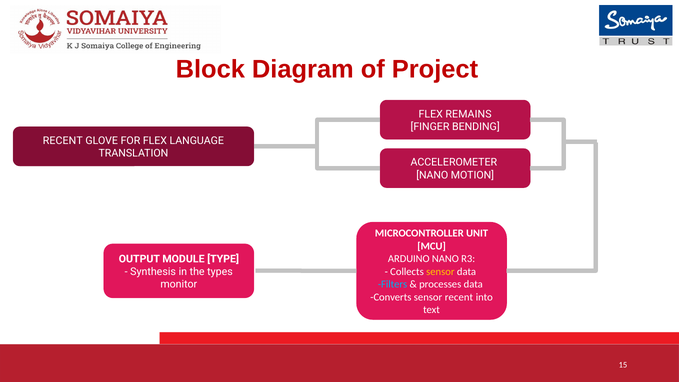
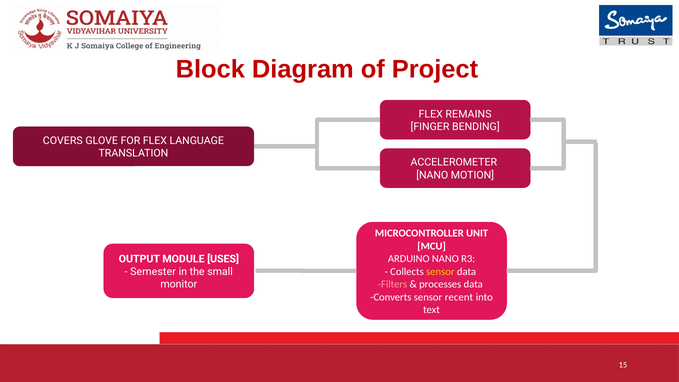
RECENT at (63, 141): RECENT -> COVERS
TYPE: TYPE -> USES
Synthesis: Synthesis -> Semester
types: types -> small
Filters colour: light blue -> pink
